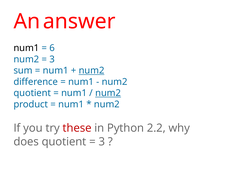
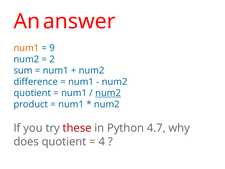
num1 at (26, 48) colour: black -> orange
6: 6 -> 9
3 at (52, 59): 3 -> 2
num2 at (92, 70) underline: present -> none
2.2: 2.2 -> 4.7
3 at (102, 141): 3 -> 4
